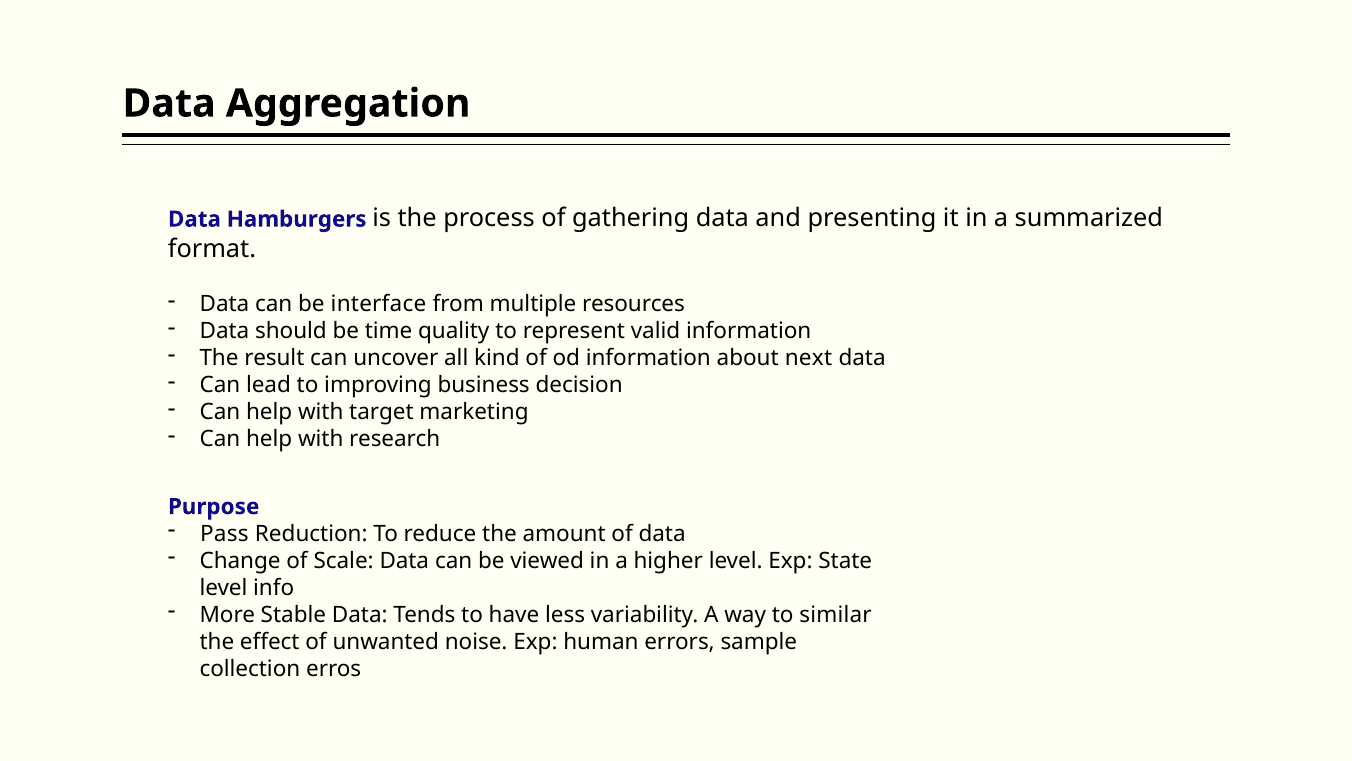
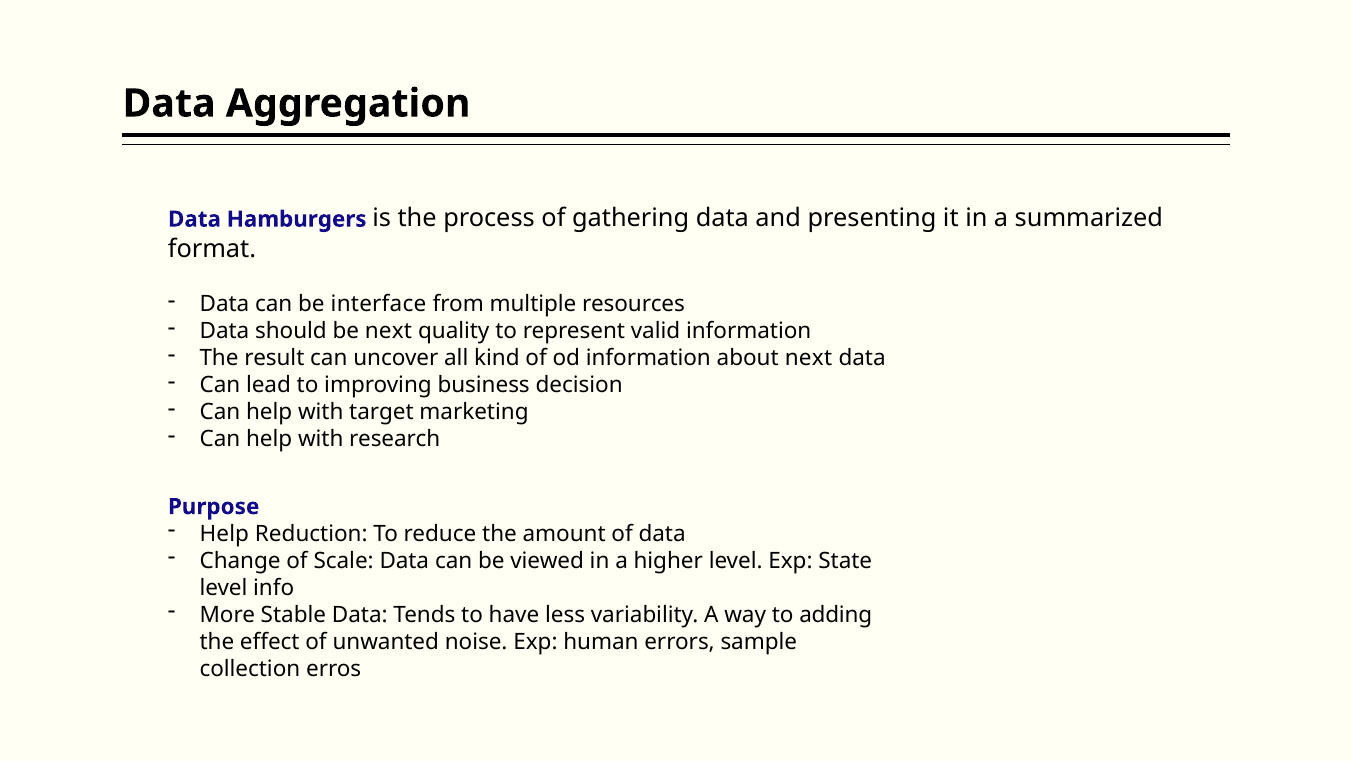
be time: time -> next
Pass at (224, 533): Pass -> Help
similar: similar -> adding
